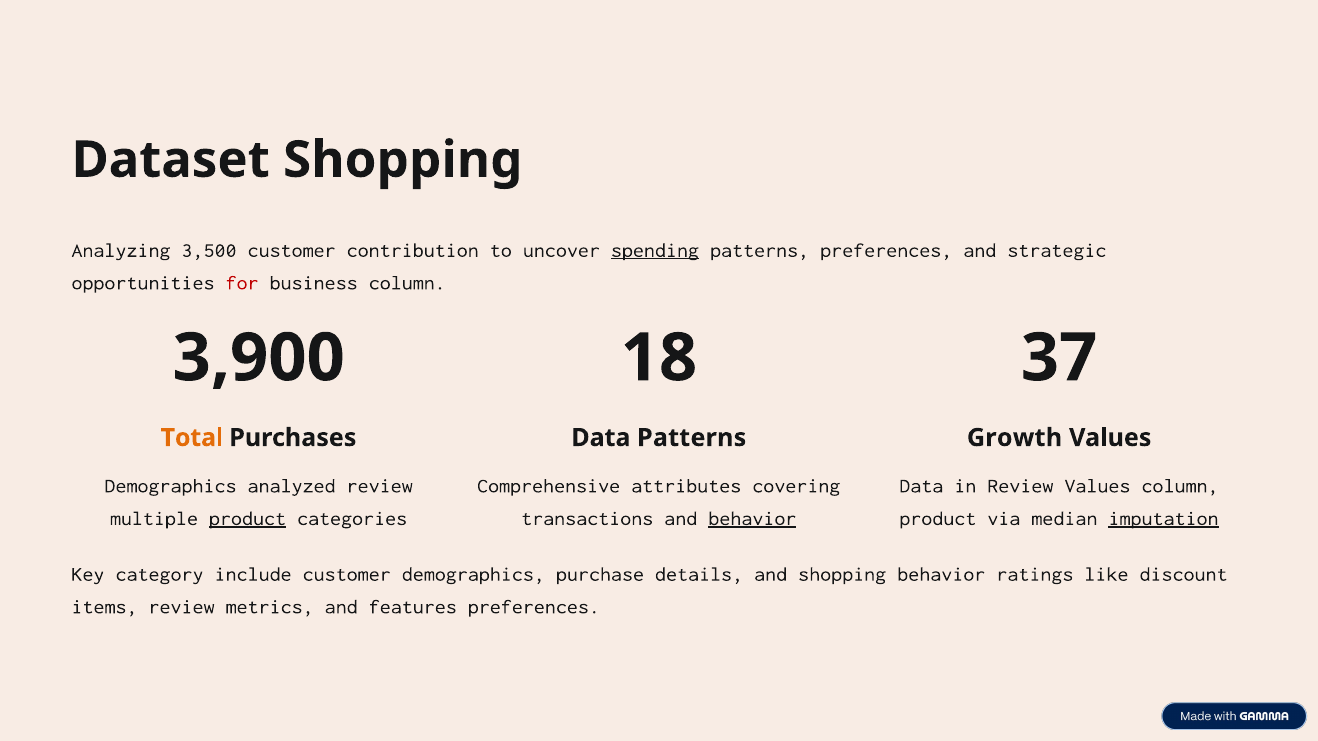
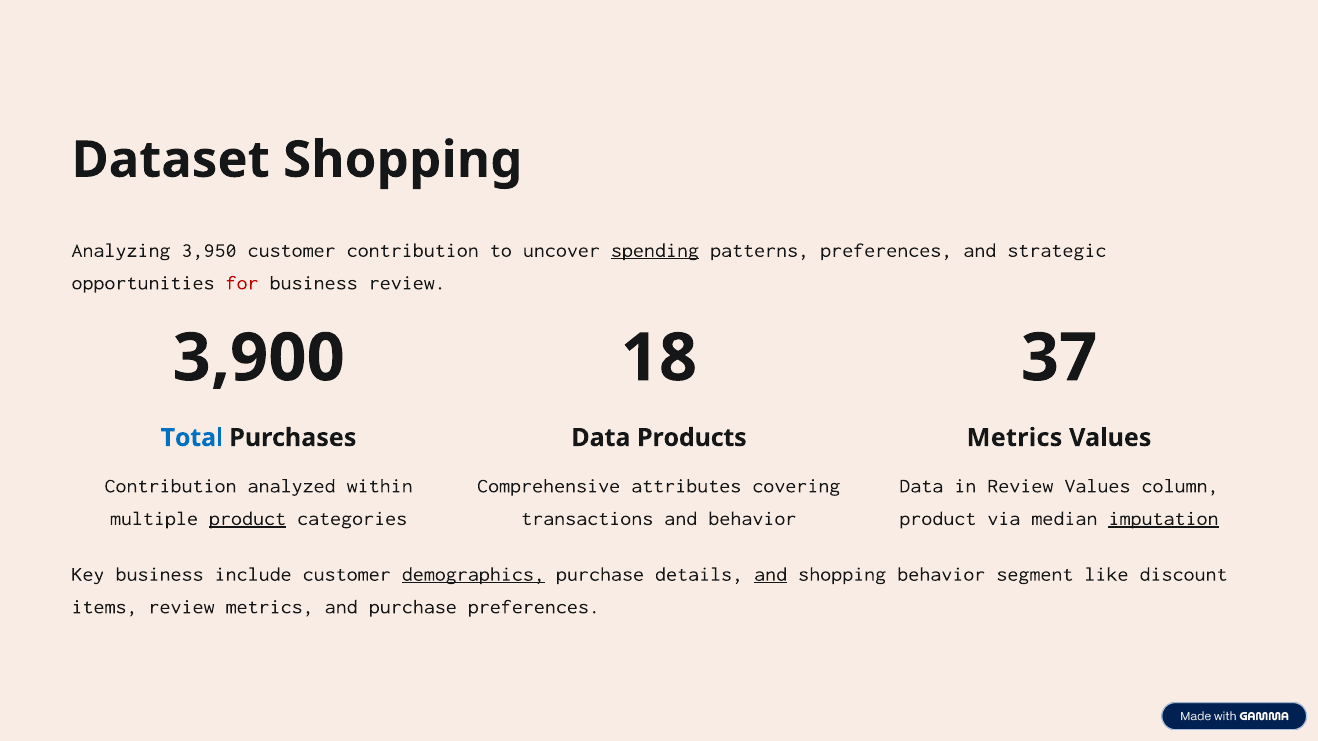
3,500: 3,500 -> 3,950
business column: column -> review
Total colour: orange -> blue
Data Patterns: Patterns -> Products
Growth at (1015, 438): Growth -> Metrics
Demographics at (171, 486): Demographics -> Contribution
analyzed review: review -> within
behavior at (752, 519) underline: present -> none
Key category: category -> business
demographics at (473, 574) underline: none -> present
and at (771, 574) underline: none -> present
ratings: ratings -> segment
and features: features -> purchase
